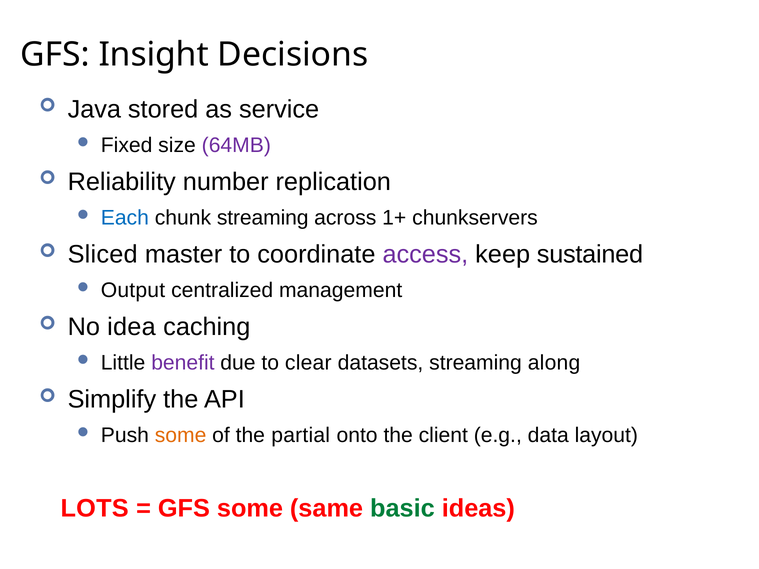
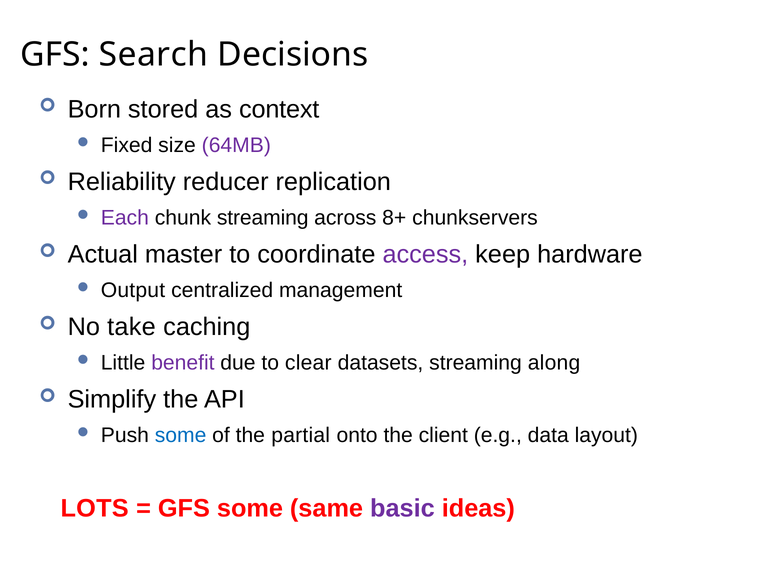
Insight: Insight -> Search
Java: Java -> Born
service: service -> context
number: number -> reducer
Each colour: blue -> purple
1+: 1+ -> 8+
Sliced: Sliced -> Actual
sustained: sustained -> hardware
idea: idea -> take
some at (181, 436) colour: orange -> blue
basic colour: green -> purple
